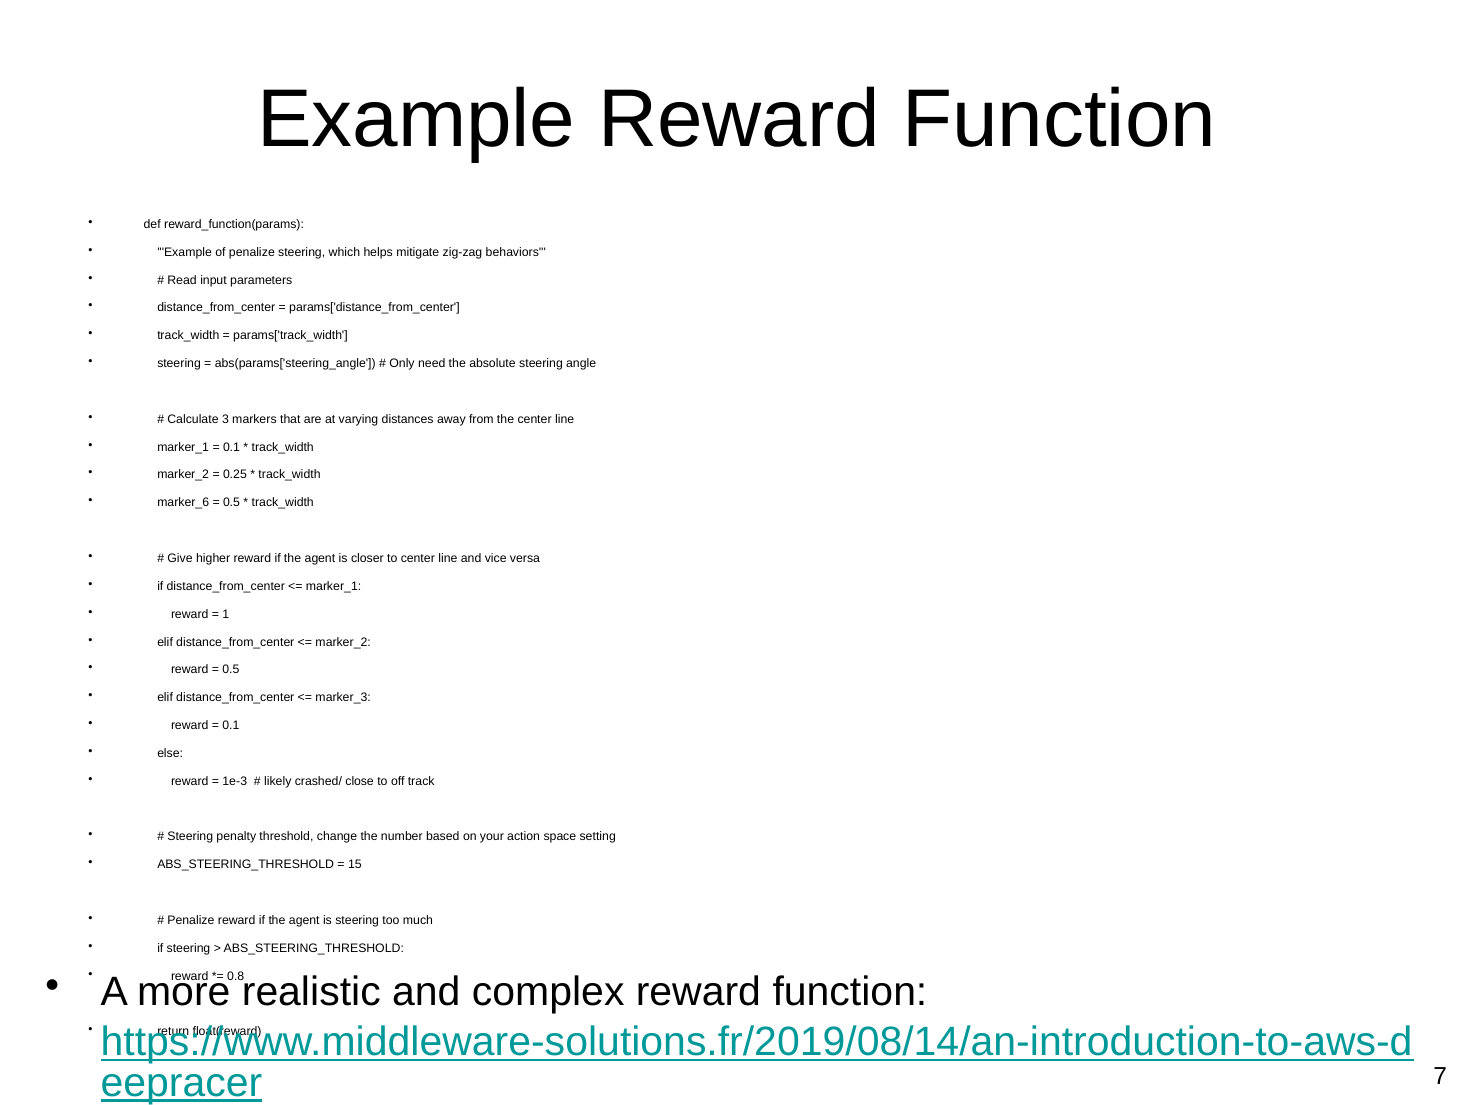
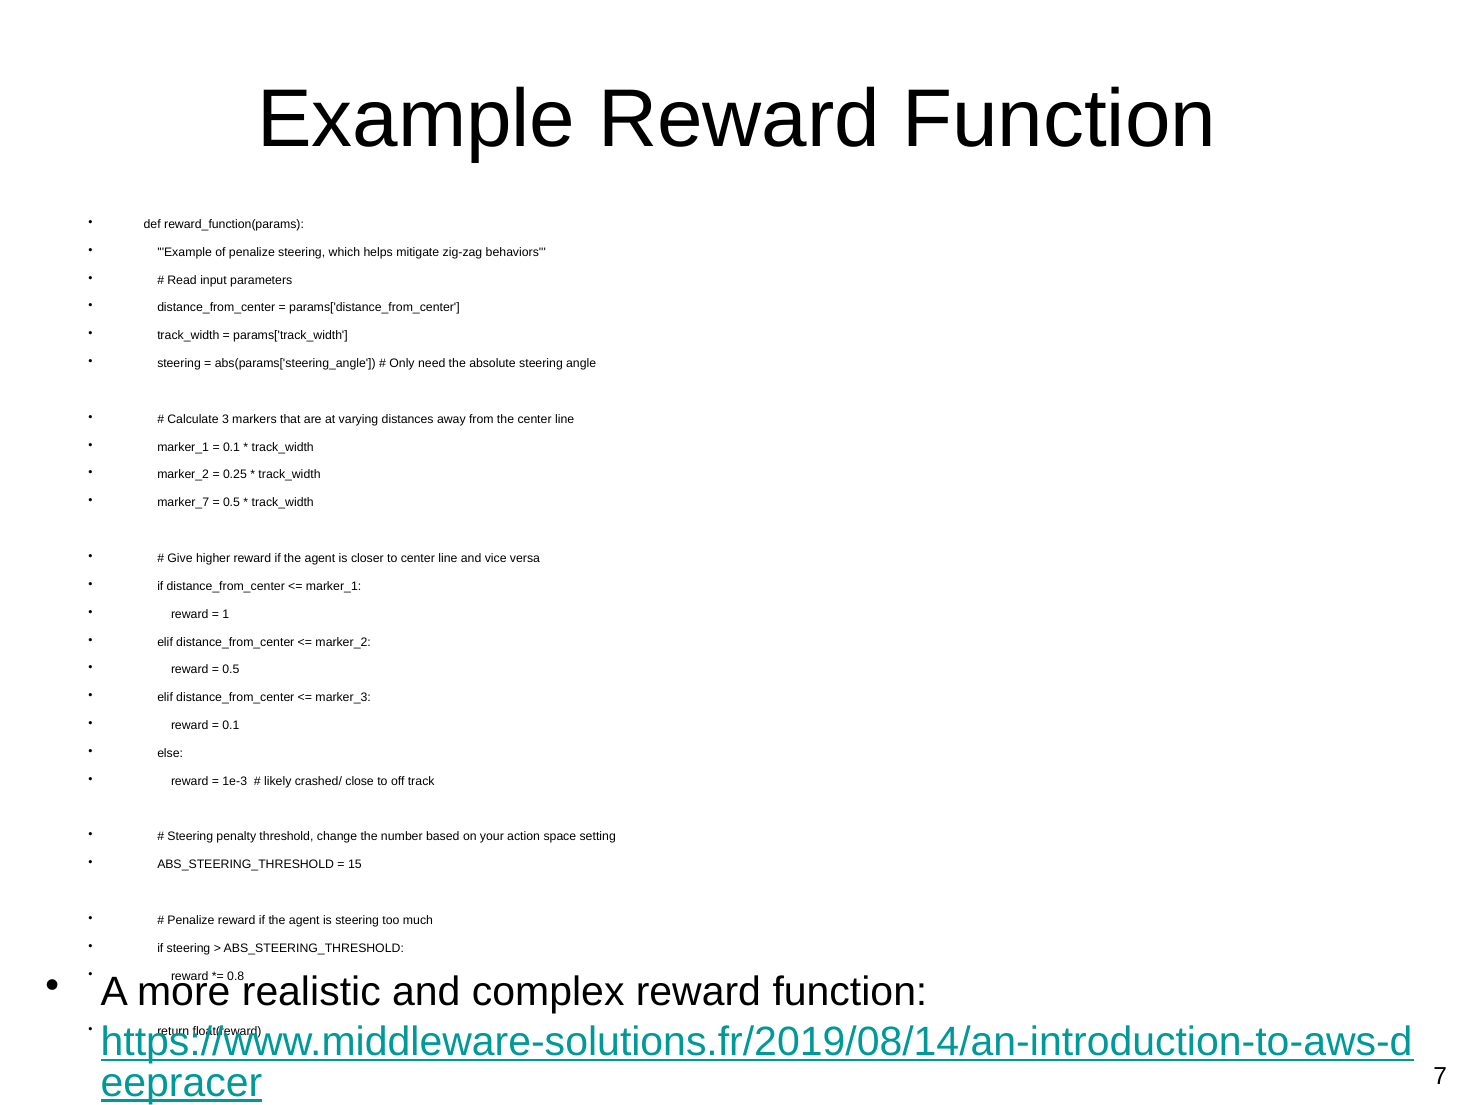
marker_6: marker_6 -> marker_7
